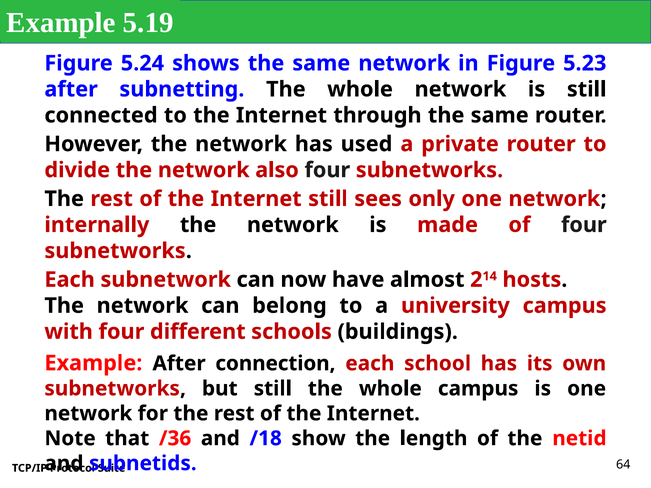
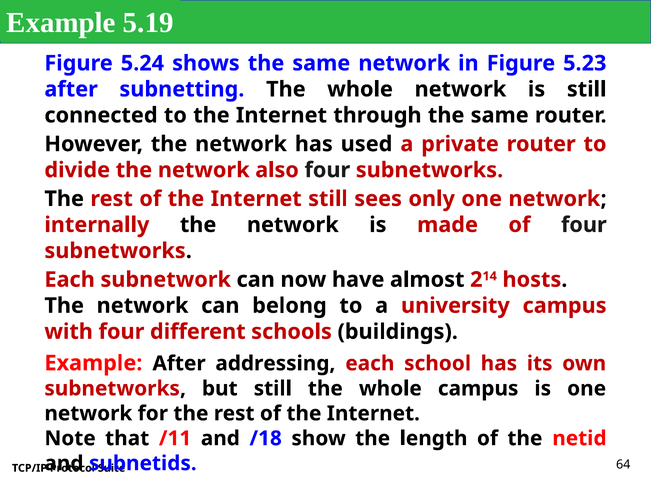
connection: connection -> addressing
/36: /36 -> /11
